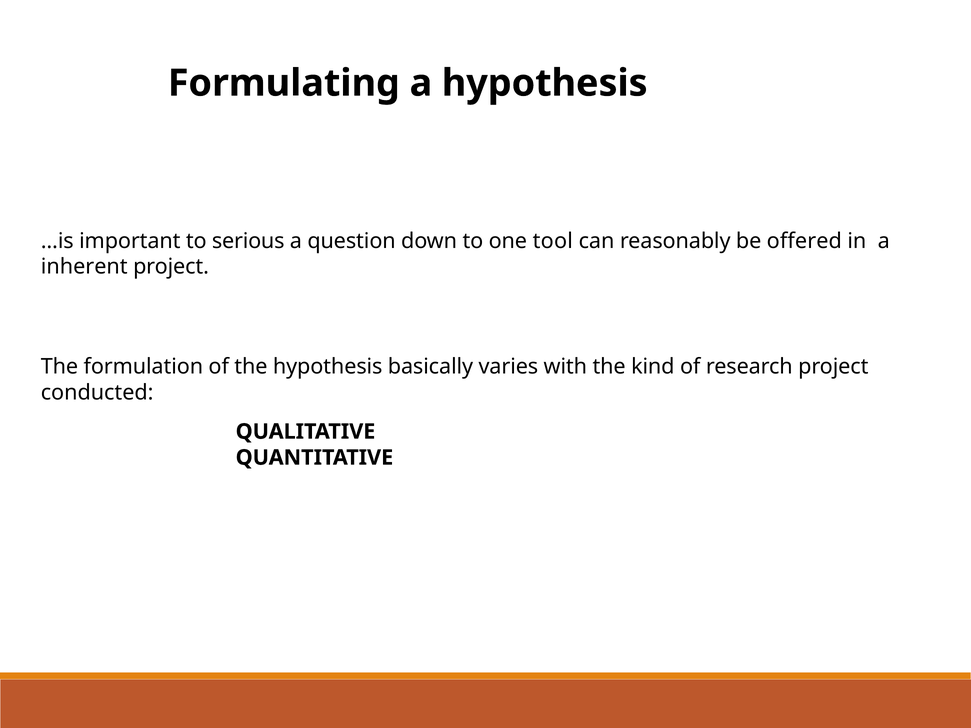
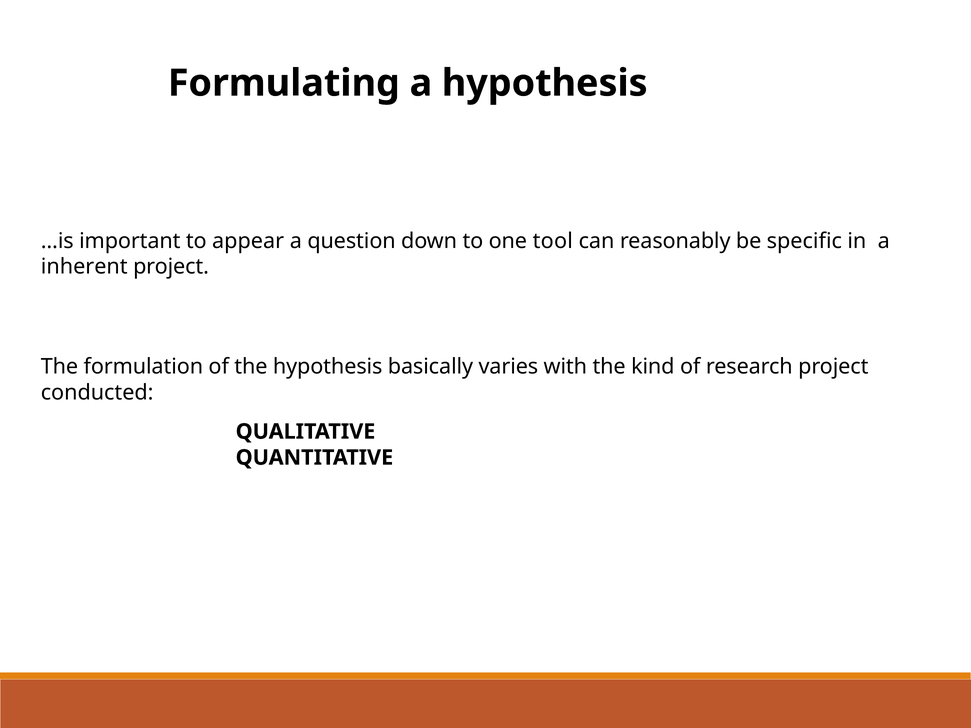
serious: serious -> appear
offered: offered -> specific
